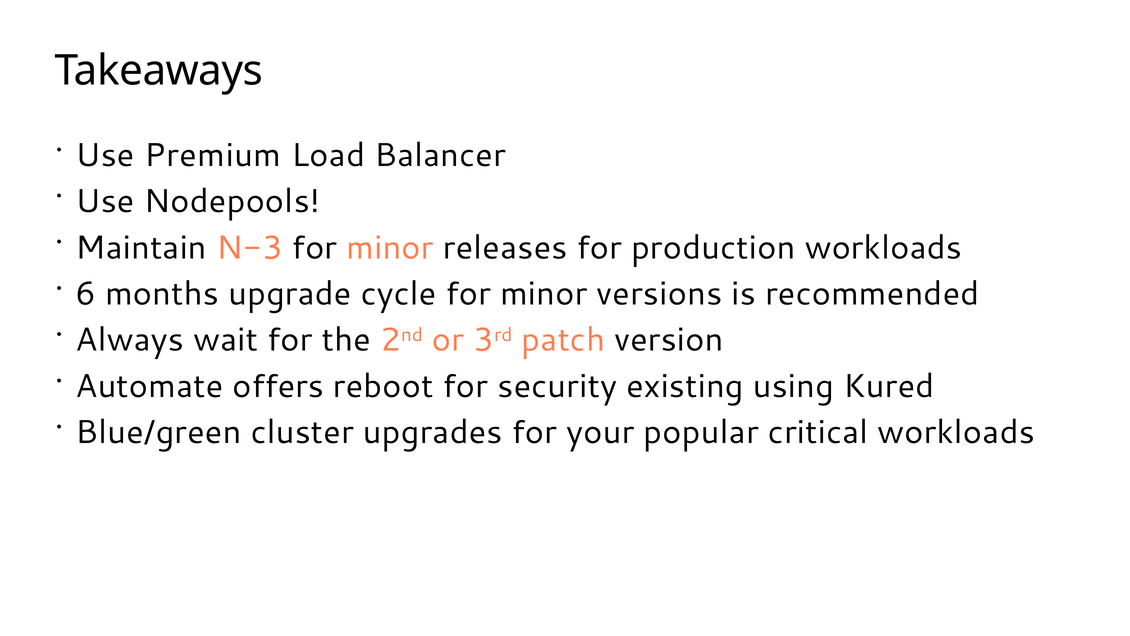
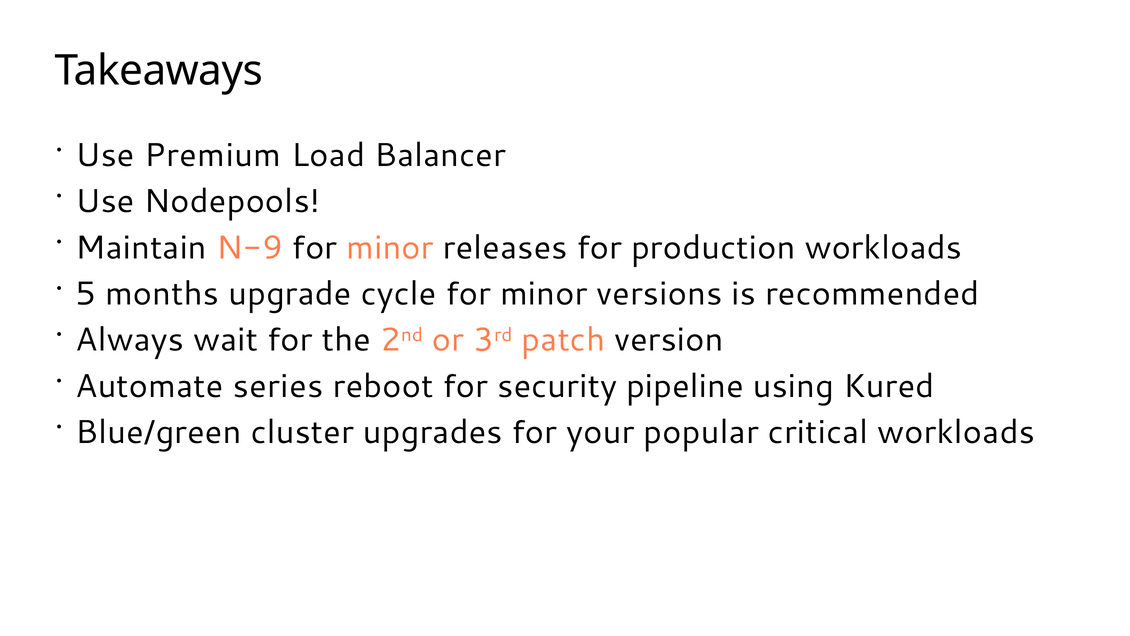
N-3: N-3 -> N-9
6: 6 -> 5
offers: offers -> series
existing: existing -> pipeline
